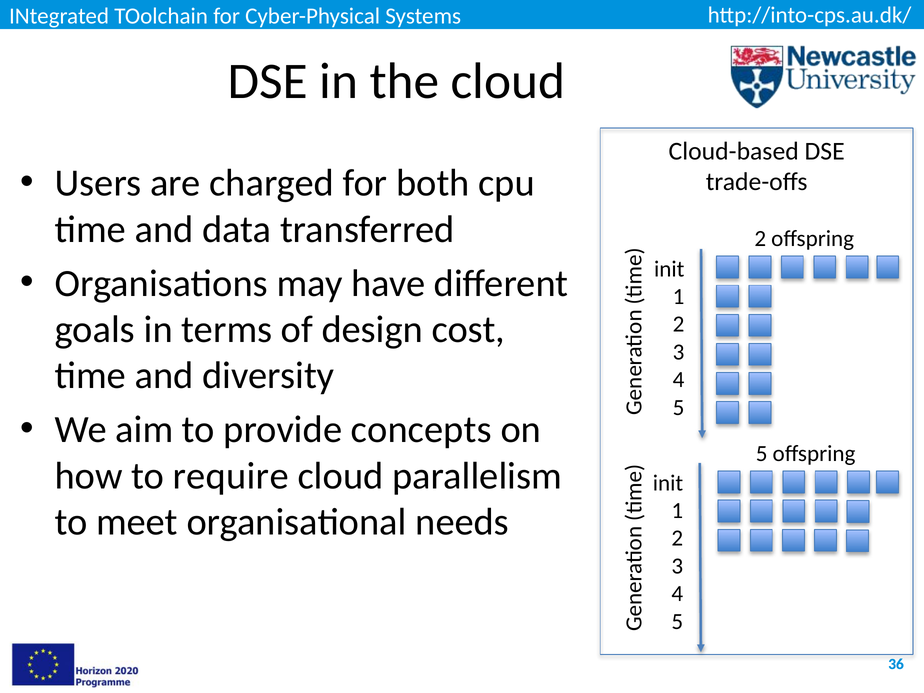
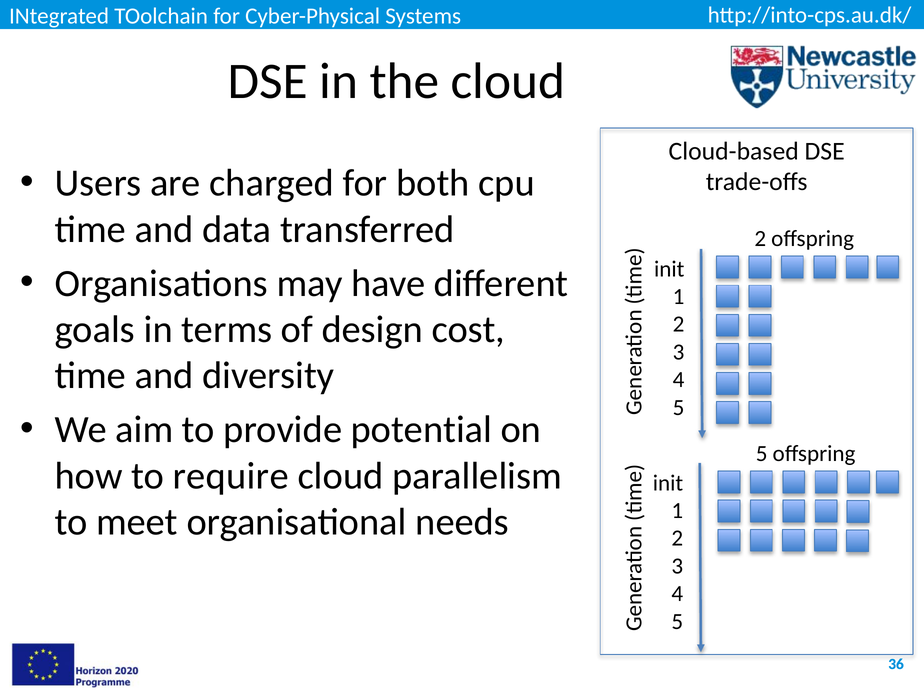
concepts: concepts -> potential
